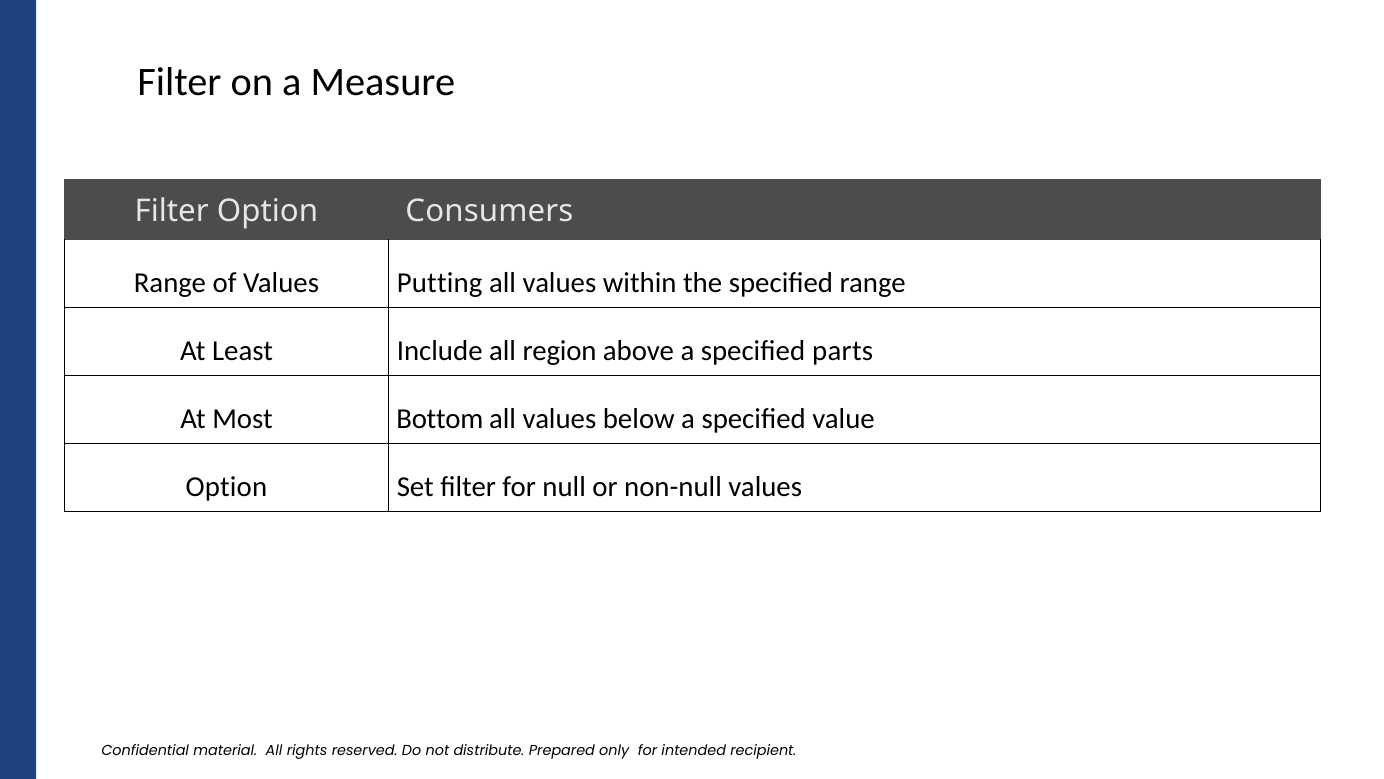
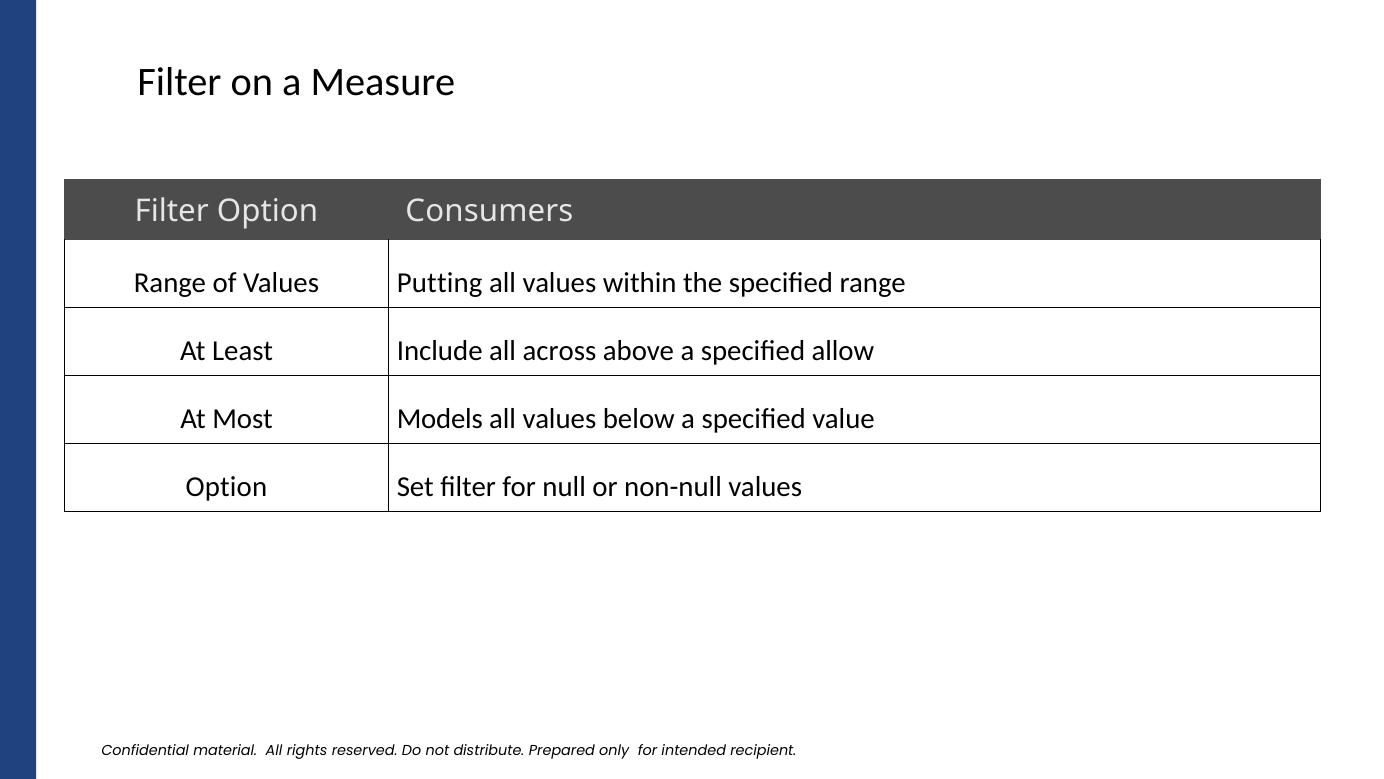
region: region -> across
parts: parts -> allow
Bottom: Bottom -> Models
